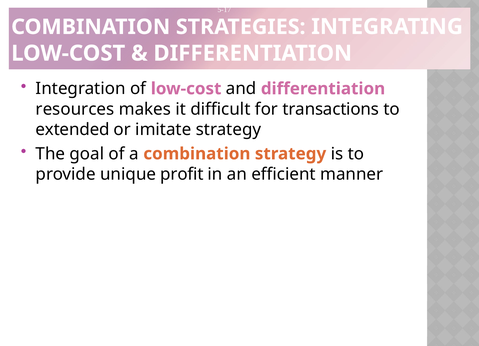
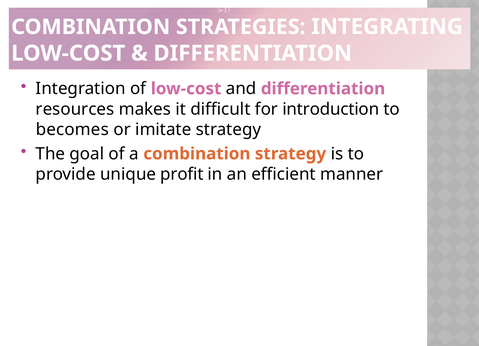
transactions: transactions -> introduction
extended: extended -> becomes
